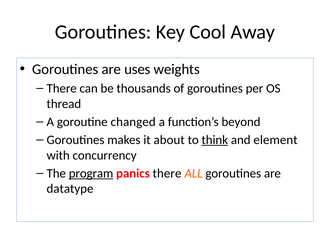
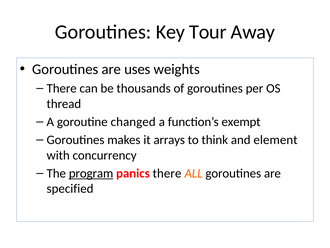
Cool: Cool -> Tour
beyond: beyond -> exempt
about: about -> arrays
think underline: present -> none
datatype: datatype -> specified
